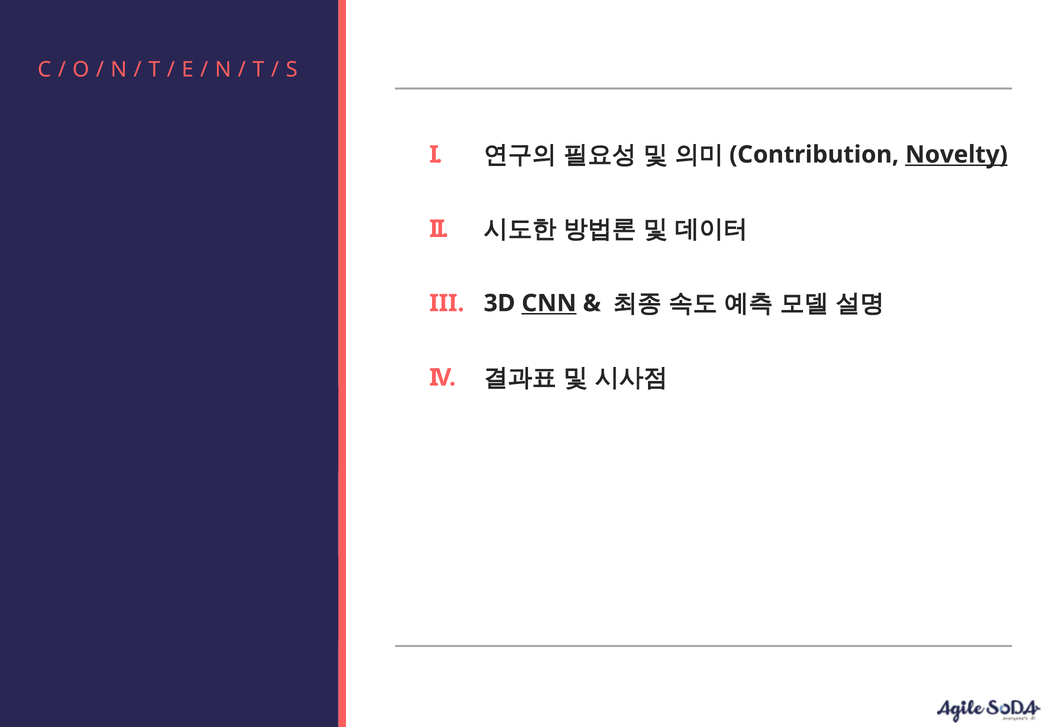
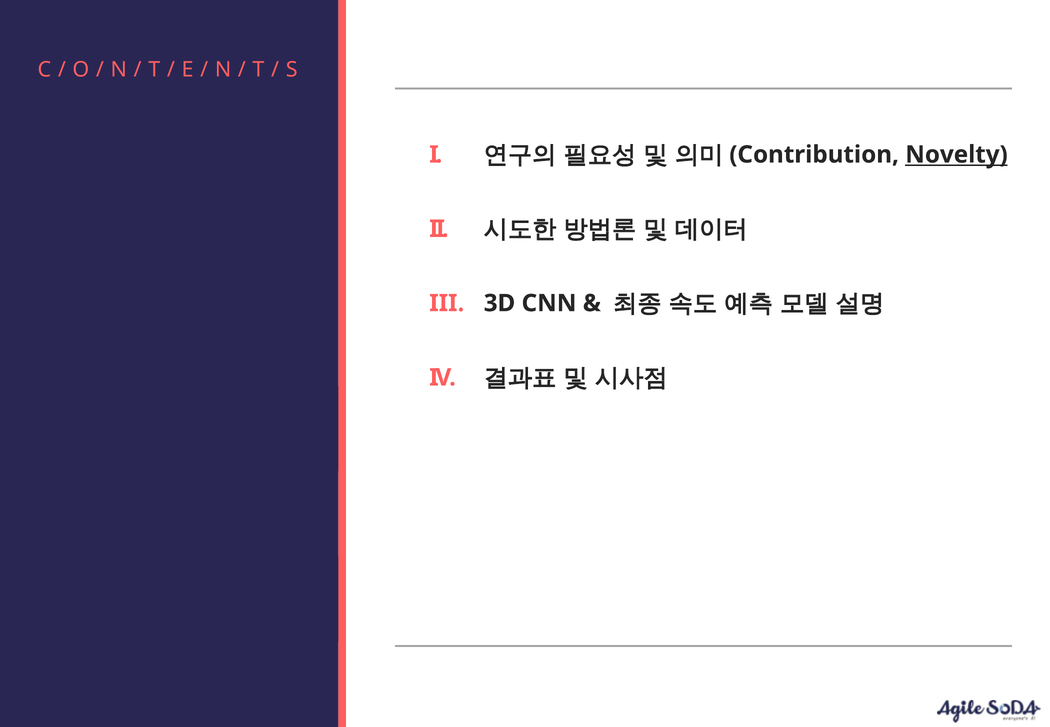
CNN underline: present -> none
